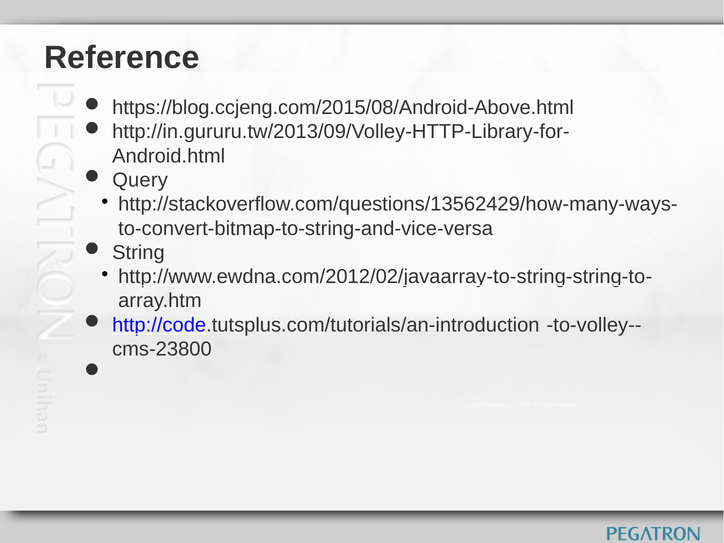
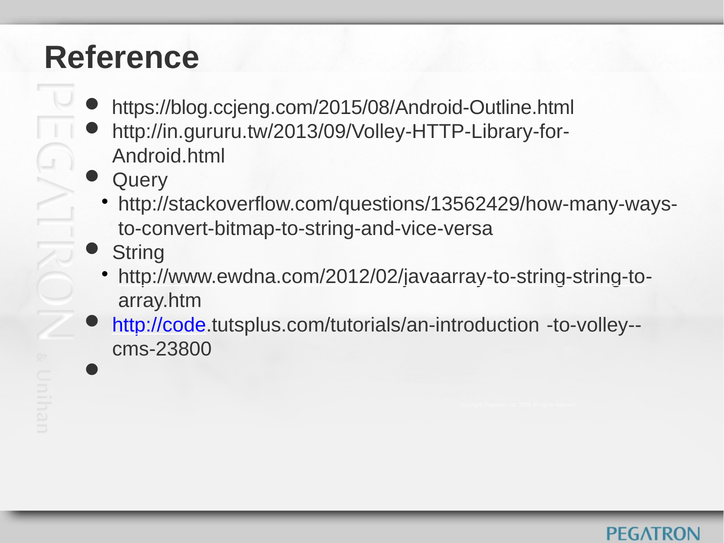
https://blog.ccjeng.com/2015/08/Android-Above.html: https://blog.ccjeng.com/2015/08/Android-Above.html -> https://blog.ccjeng.com/2015/08/Android-Outline.html
